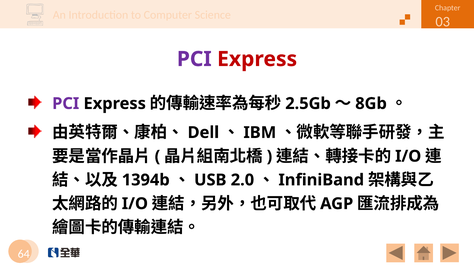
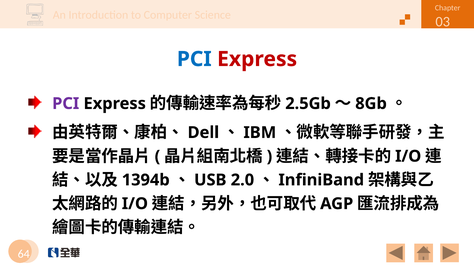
PCI at (194, 59) colour: purple -> blue
